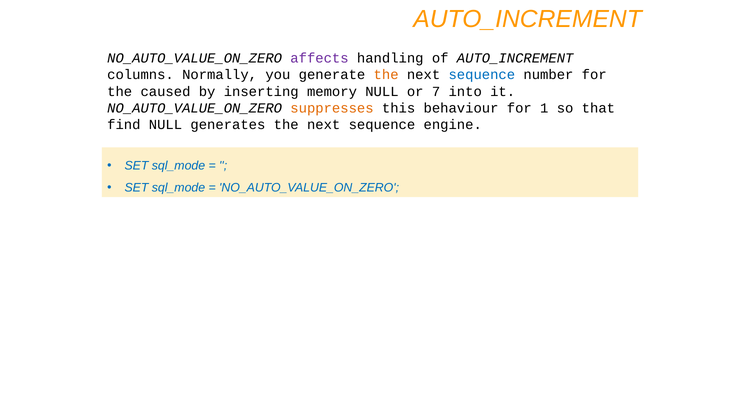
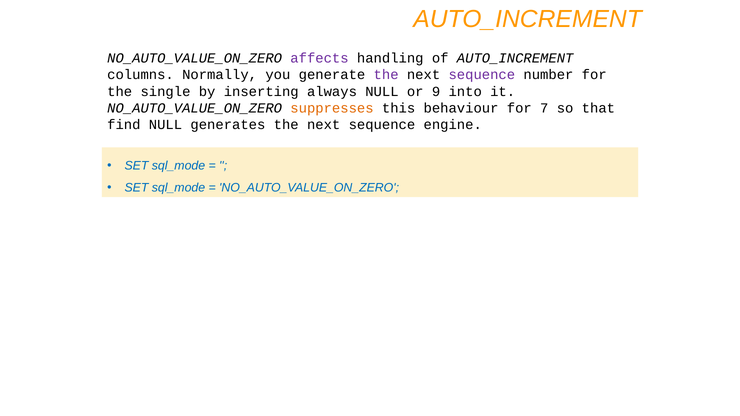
the at (386, 75) colour: orange -> purple
sequence at (482, 75) colour: blue -> purple
caused: caused -> single
memory: memory -> always
7: 7 -> 9
1: 1 -> 7
